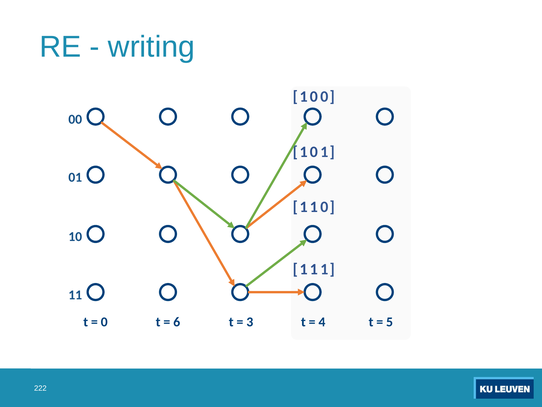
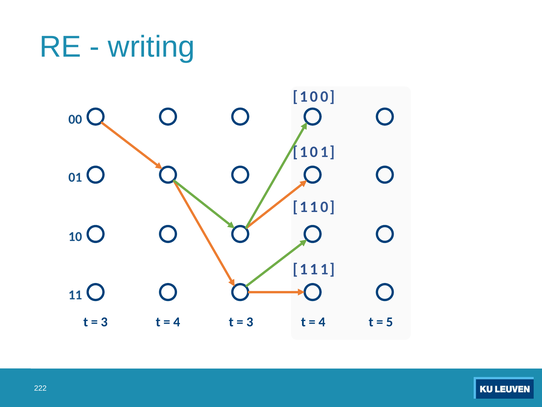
0 at (104, 322): 0 -> 3
6 at (177, 322): 6 -> 4
